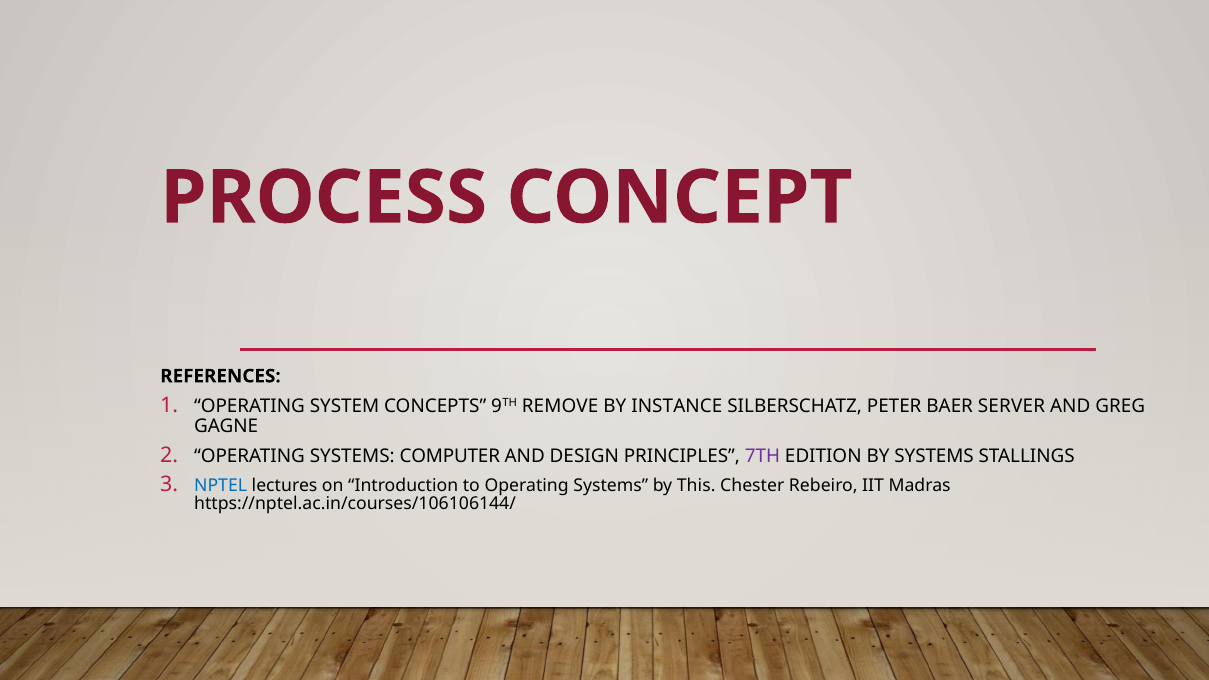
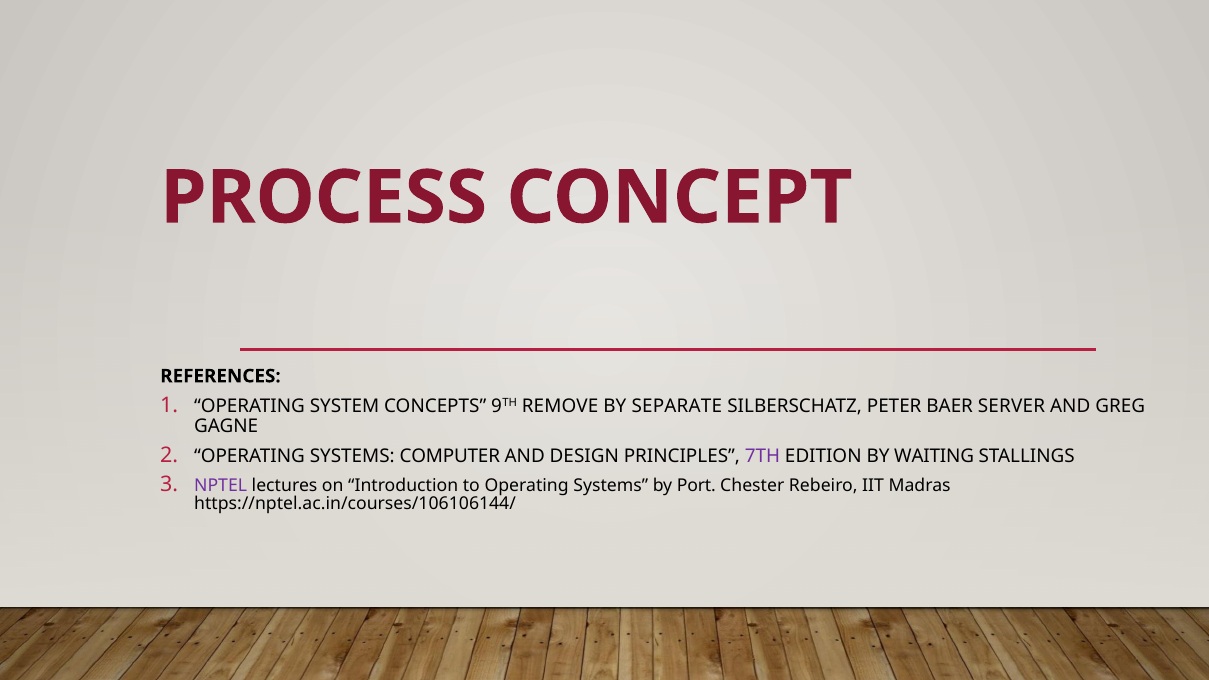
INSTANCE: INSTANCE -> SEPARATE
BY SYSTEMS: SYSTEMS -> WAITING
NPTEL colour: blue -> purple
This: This -> Port
